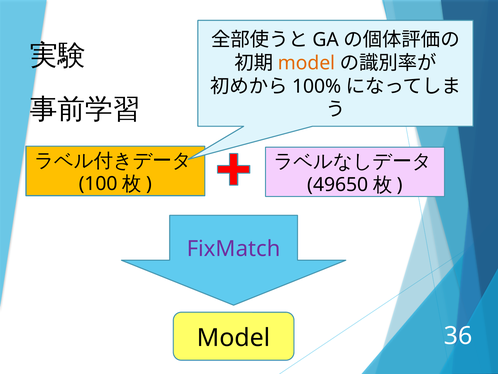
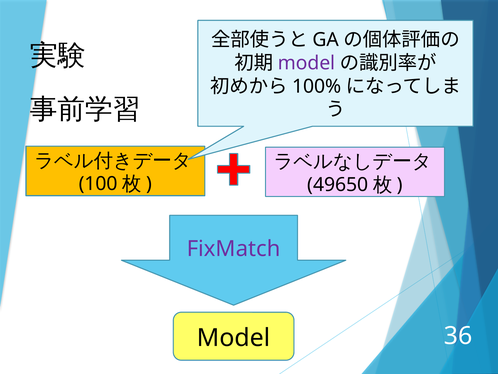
model at (306, 63) colour: orange -> purple
